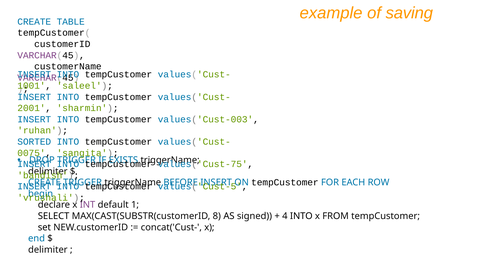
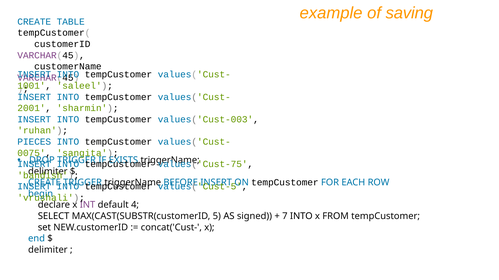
SORTED: SORTED -> PIECES
1: 1 -> 4
8: 8 -> 5
4: 4 -> 7
